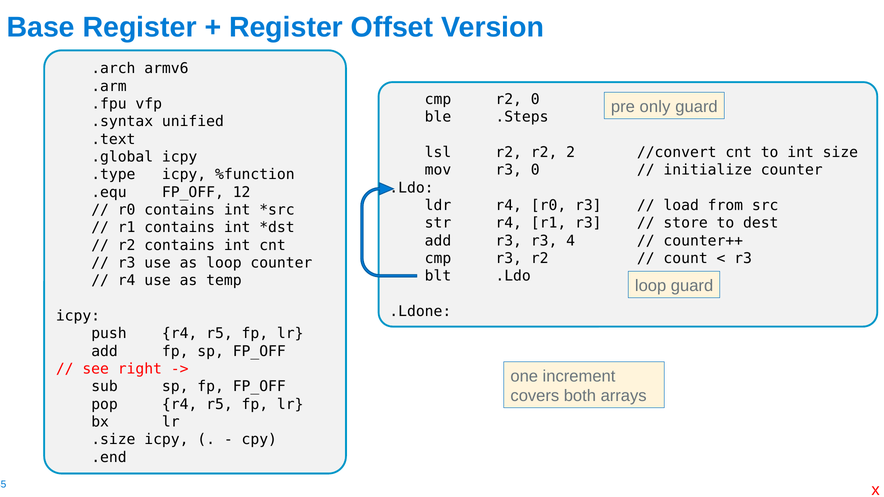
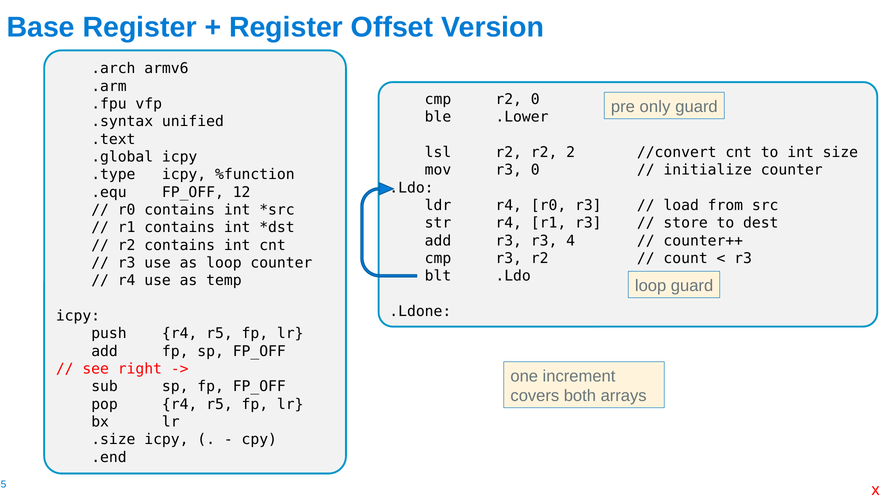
.Steps: .Steps -> .Lower
